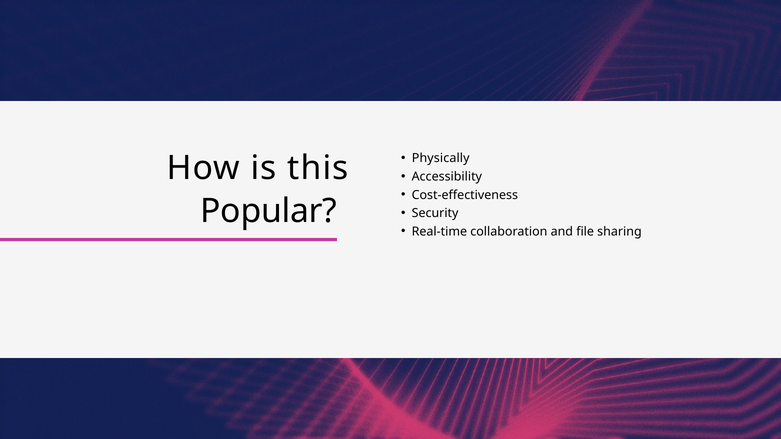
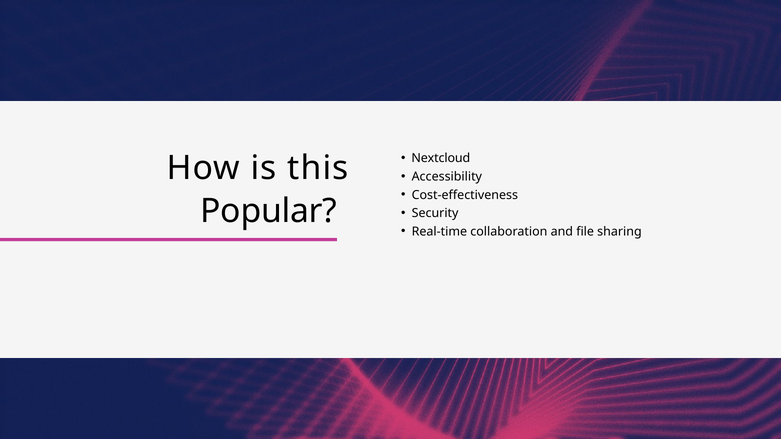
Physically: Physically -> Nextcloud
